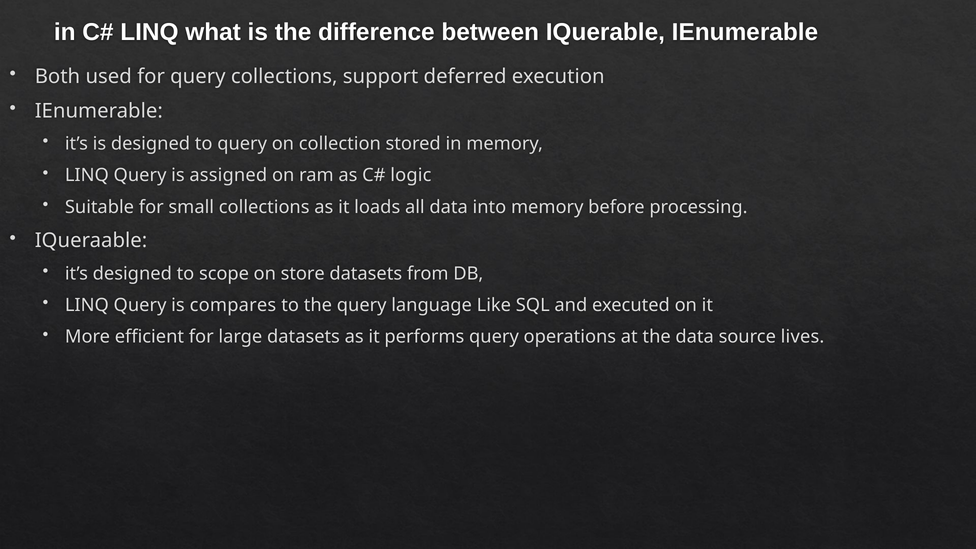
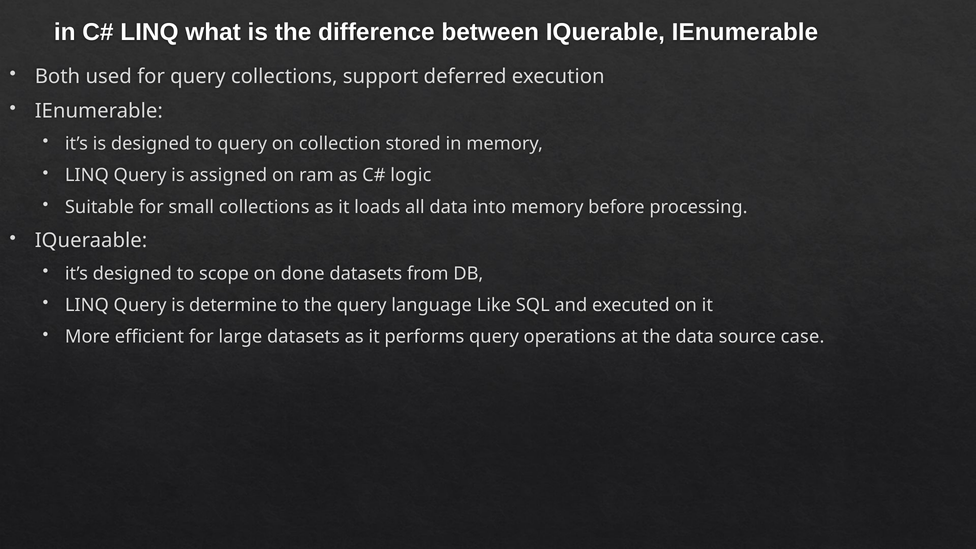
store: store -> done
compares: compares -> determine
lives: lives -> case
